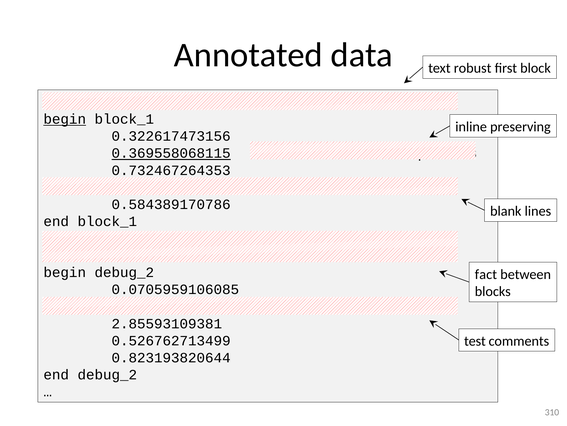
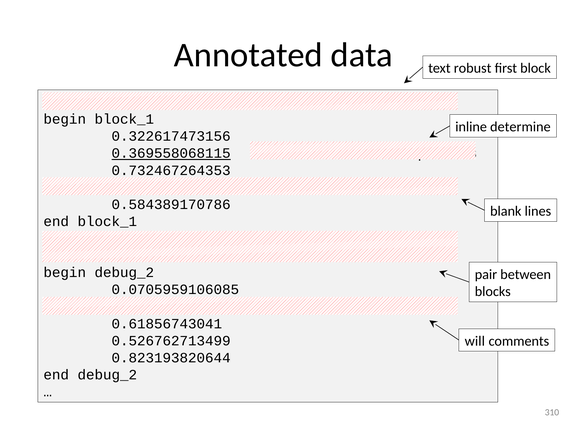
begin at (65, 119) underline: present -> none
preserving: preserving -> determine
fact: fact -> pair
2.85593109381: 2.85593109381 -> 0.61856743041
test: test -> will
